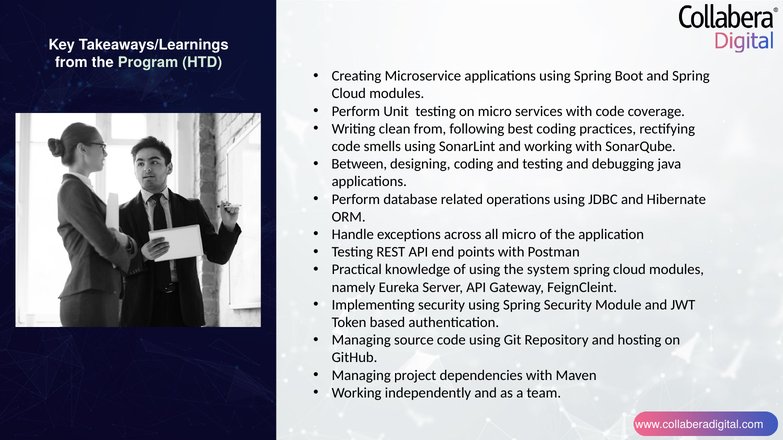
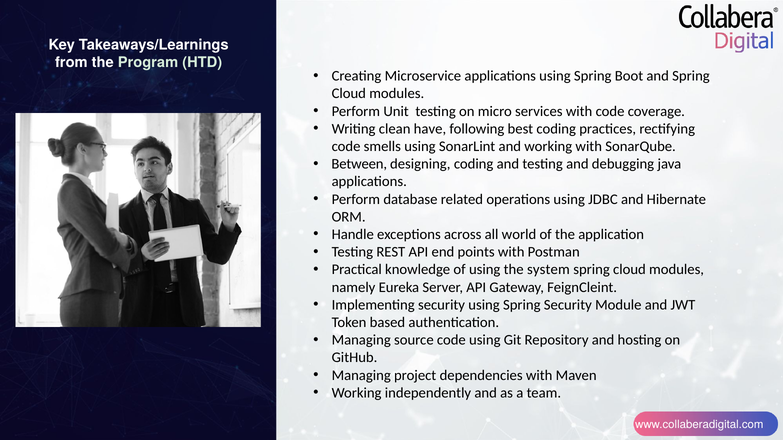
clean from: from -> have
all micro: micro -> world
